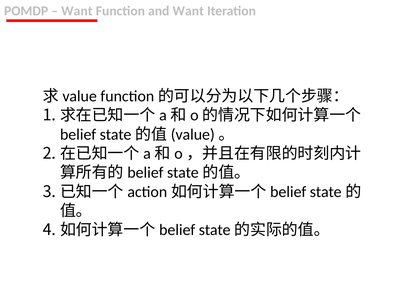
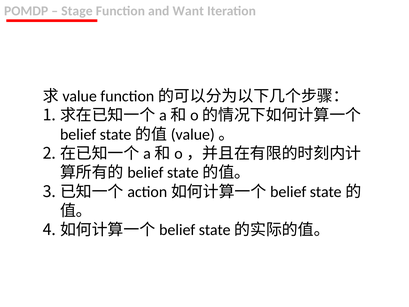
Want at (77, 11): Want -> Stage
